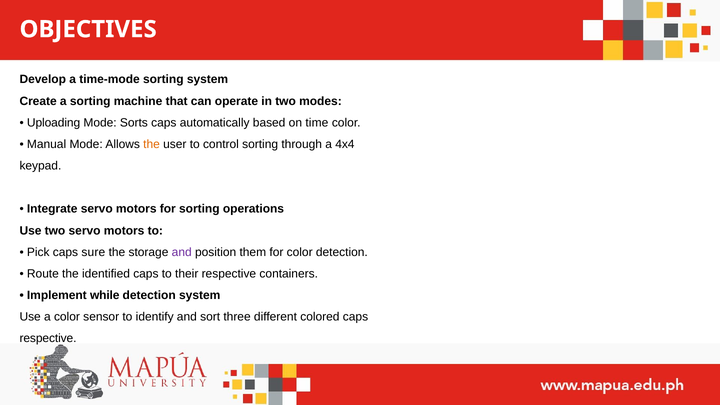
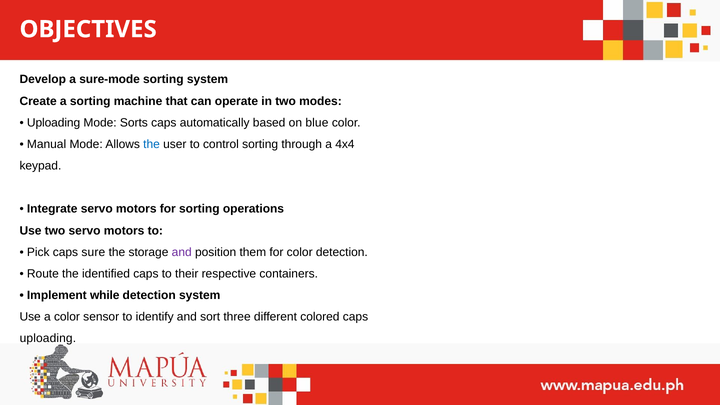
time-mode: time-mode -> sure-mode
time: time -> blue
the at (152, 144) colour: orange -> blue
respective at (48, 338): respective -> uploading
